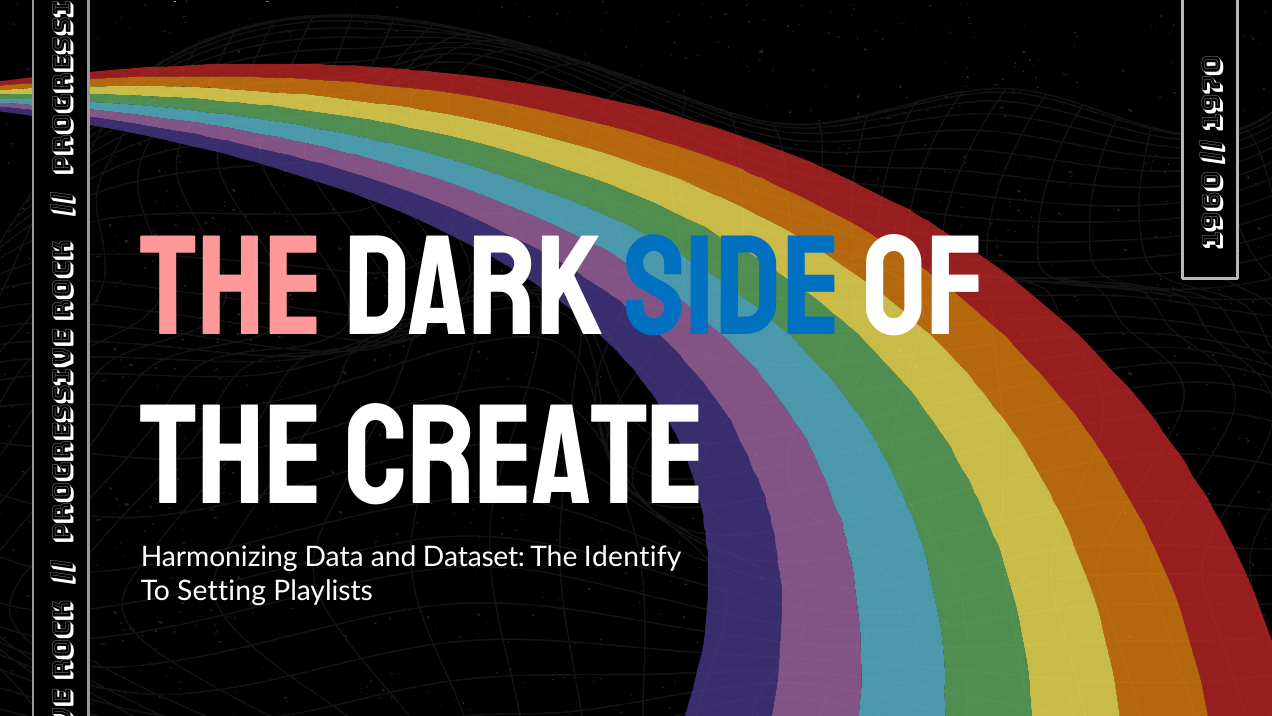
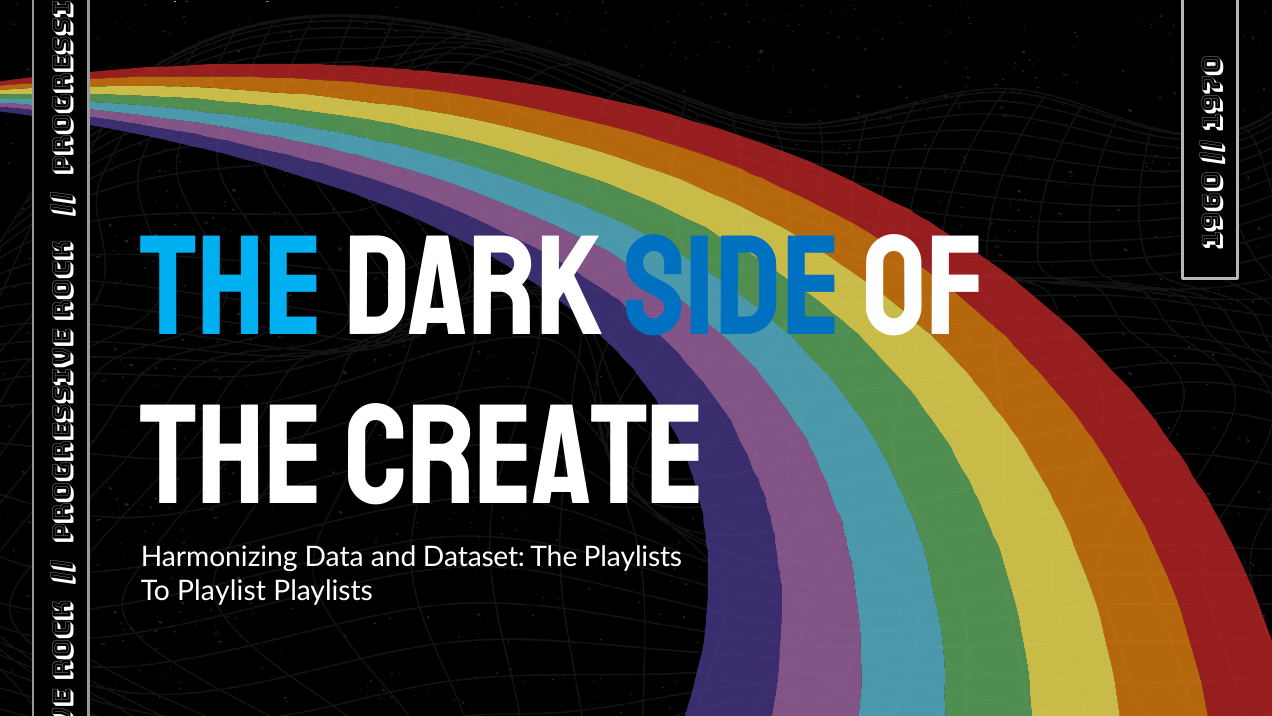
The at (232, 287) colour: pink -> light blue
The Identify: Identify -> Playlists
Setting: Setting -> Playlist
